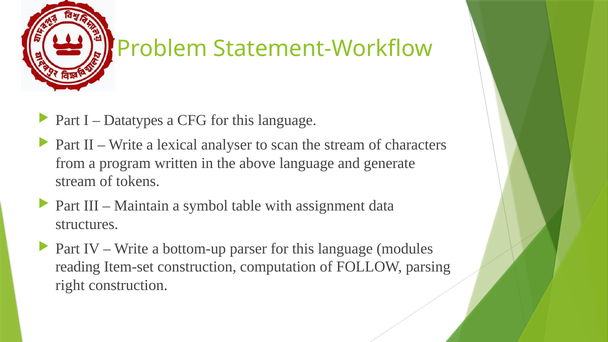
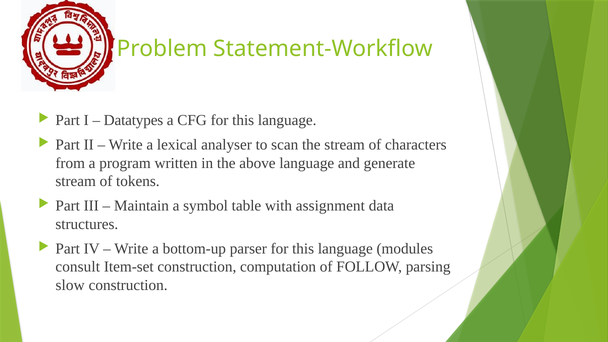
reading: reading -> consult
right: right -> slow
